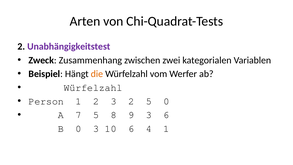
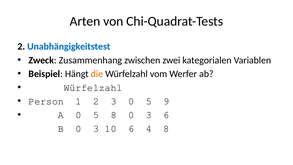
Unabhängigkeitstest colour: purple -> blue
3 2: 2 -> 0
5 0: 0 -> 9
A 7: 7 -> 0
8 9: 9 -> 0
4 1: 1 -> 8
